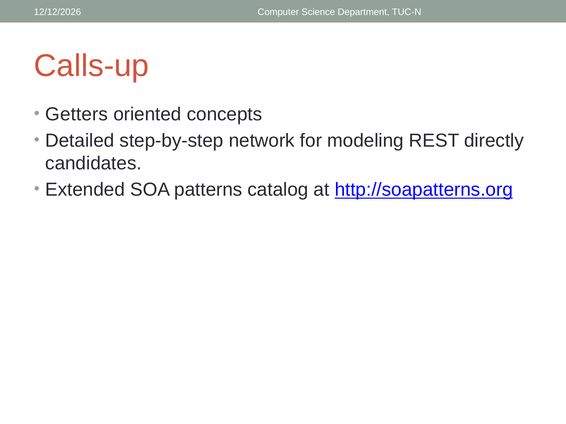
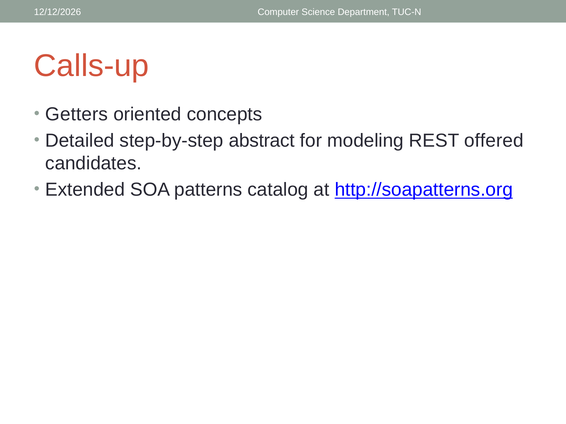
network: network -> abstract
directly: directly -> offered
